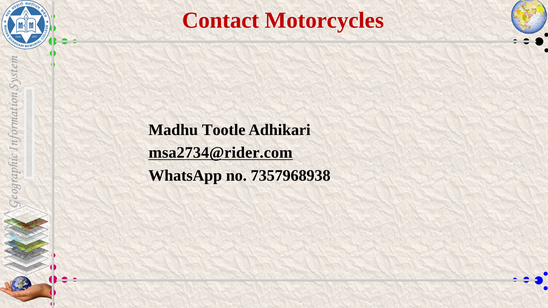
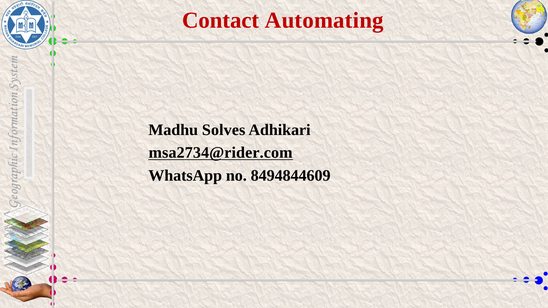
Motorcycles: Motorcycles -> Automating
Tootle: Tootle -> Solves
7357968938: 7357968938 -> 8494844609
